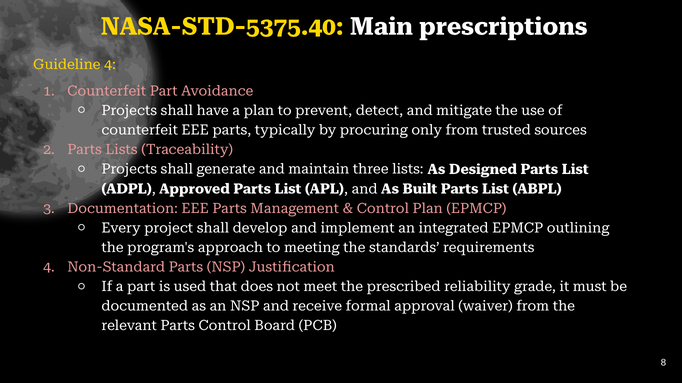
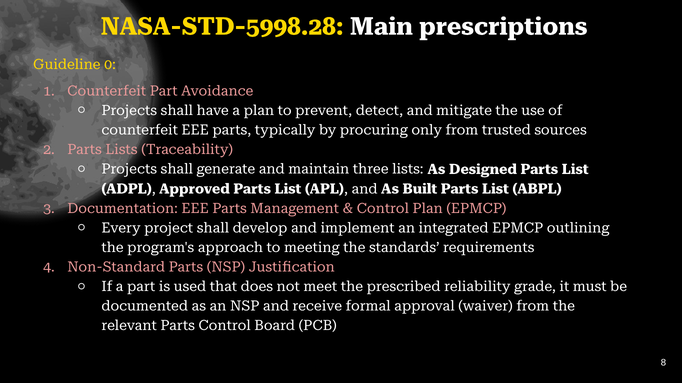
NASA-STD-5375.40: NASA-STD-5375.40 -> NASA-STD-5998.28
Guideline 4: 4 -> 0
